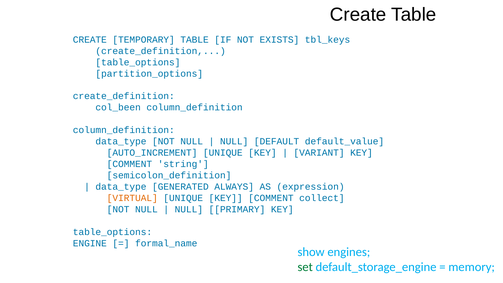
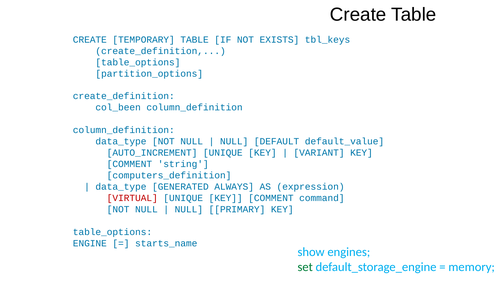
semicolon_definition: semicolon_definition -> computers_definition
VIRTUAL colour: orange -> red
collect: collect -> command
formal_name: formal_name -> starts_name
